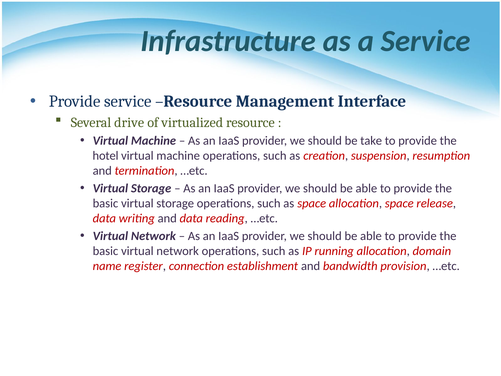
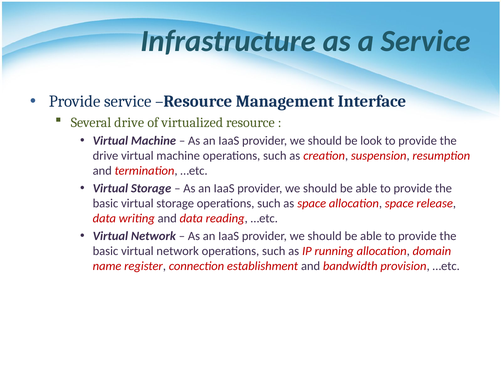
take: take -> look
hotel at (106, 156): hotel -> drive
